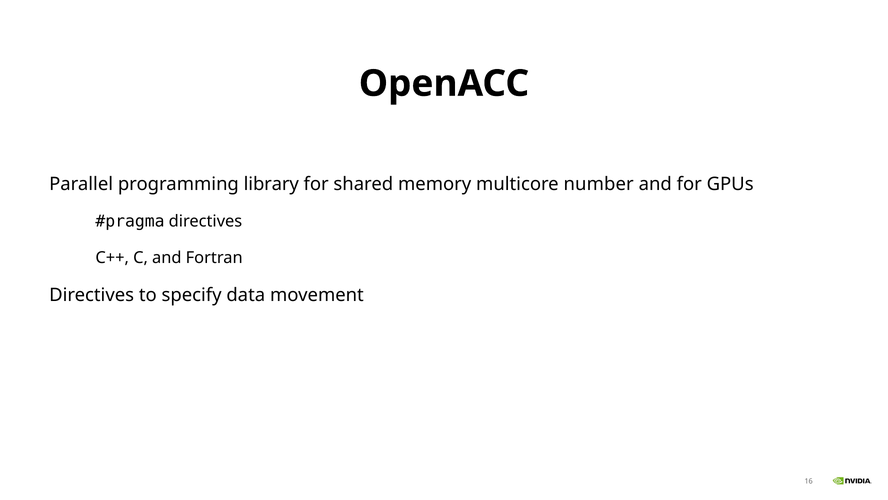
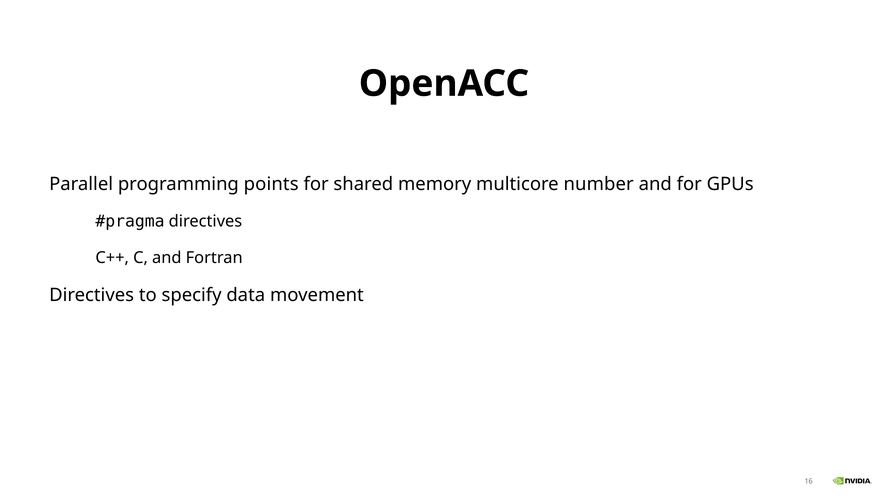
library: library -> points
